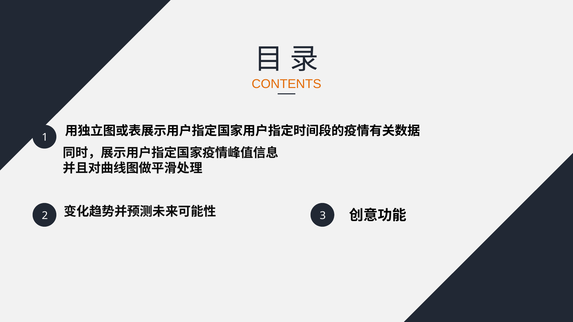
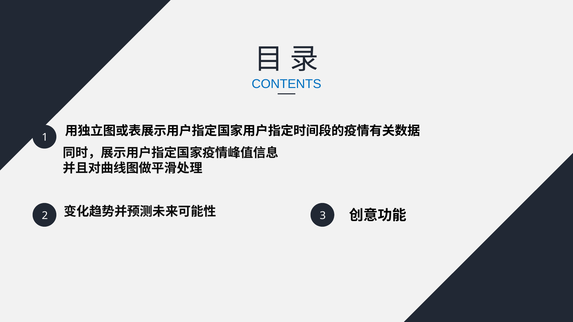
CONTENTS colour: orange -> blue
